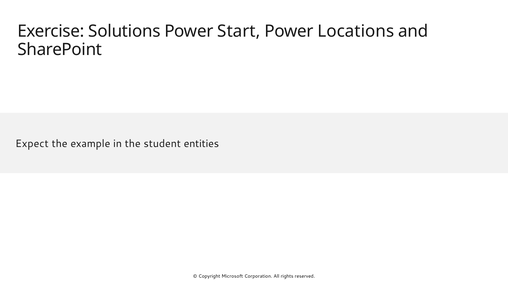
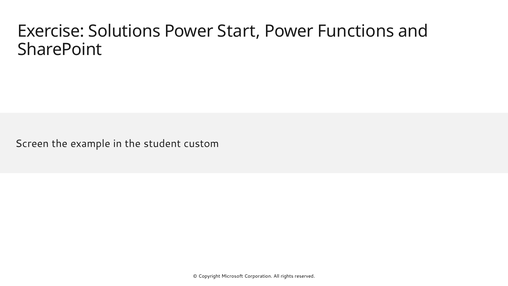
Locations: Locations -> Functions
Expect: Expect -> Screen
entities: entities -> custom
